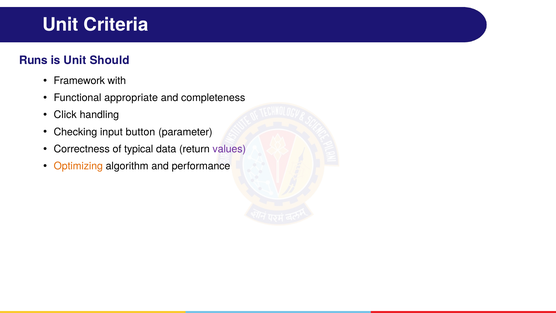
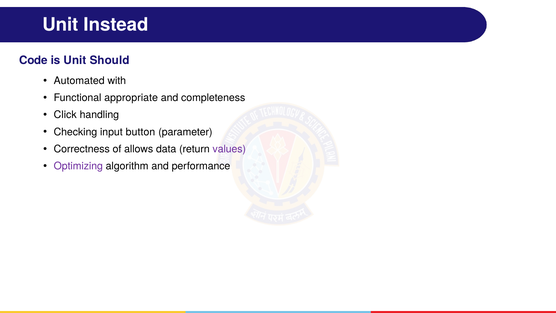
Criteria: Criteria -> Instead
Runs: Runs -> Code
Framework: Framework -> Automated
typical: typical -> allows
Optimizing colour: orange -> purple
